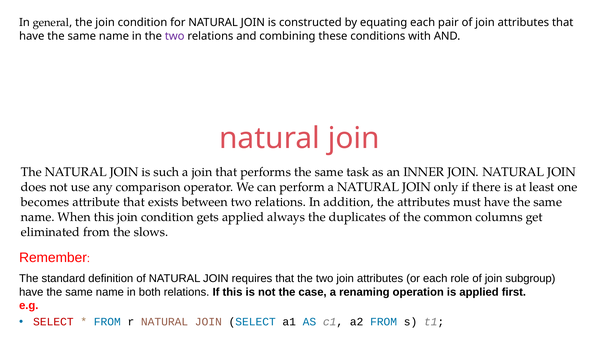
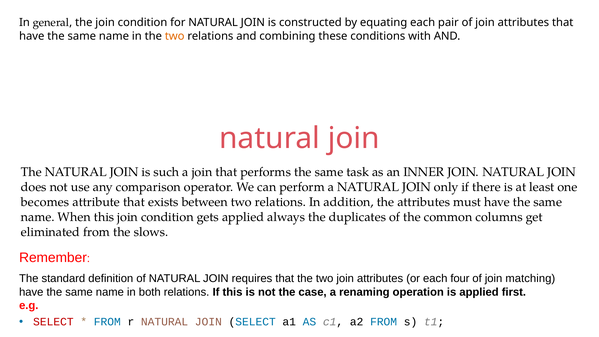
two at (175, 36) colour: purple -> orange
role: role -> four
subgroup: subgroup -> matching
